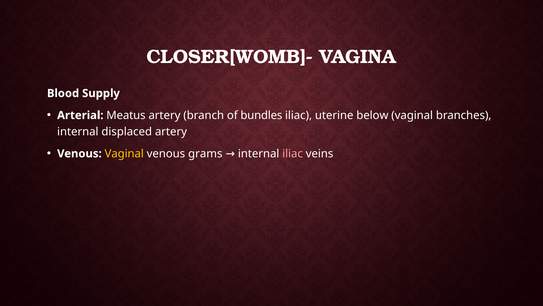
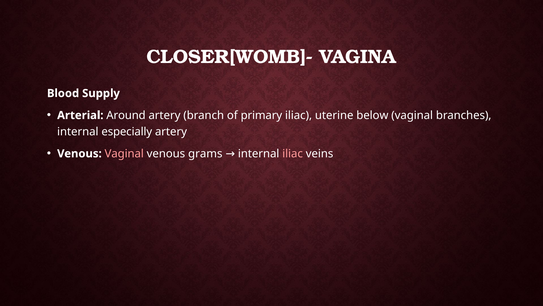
Meatus: Meatus -> Around
bundles: bundles -> primary
displaced: displaced -> especially
Vaginal at (124, 153) colour: yellow -> pink
